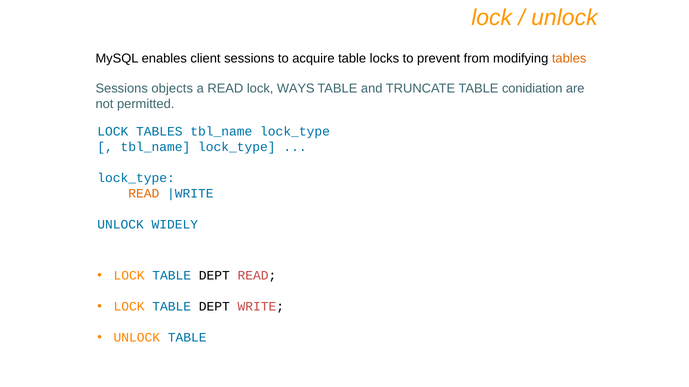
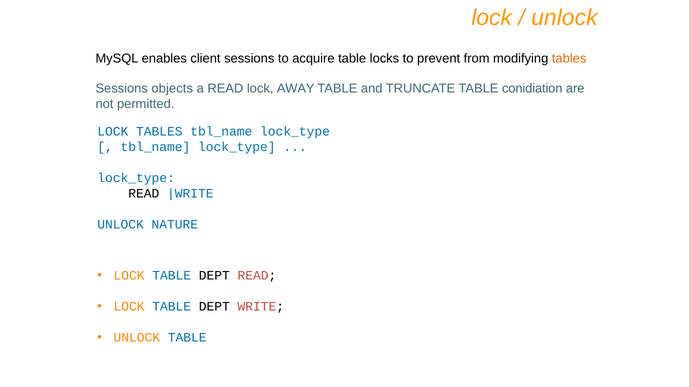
WAYS: WAYS -> AWAY
READ at (144, 194) colour: orange -> black
WIDELY: WIDELY -> NATURE
